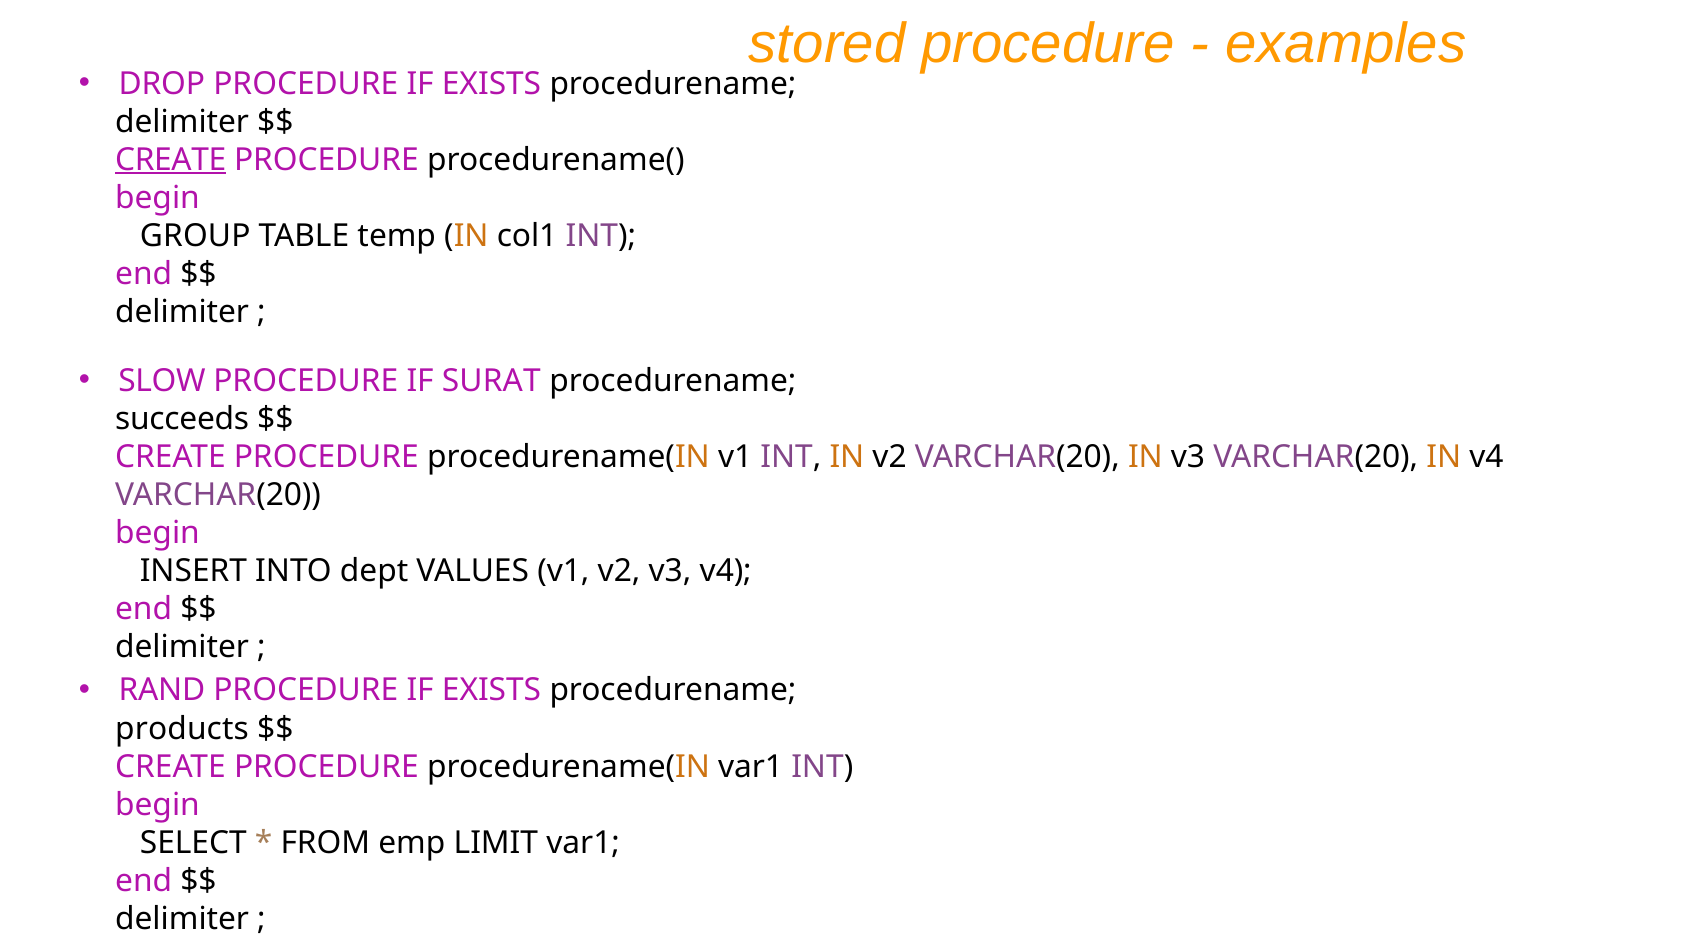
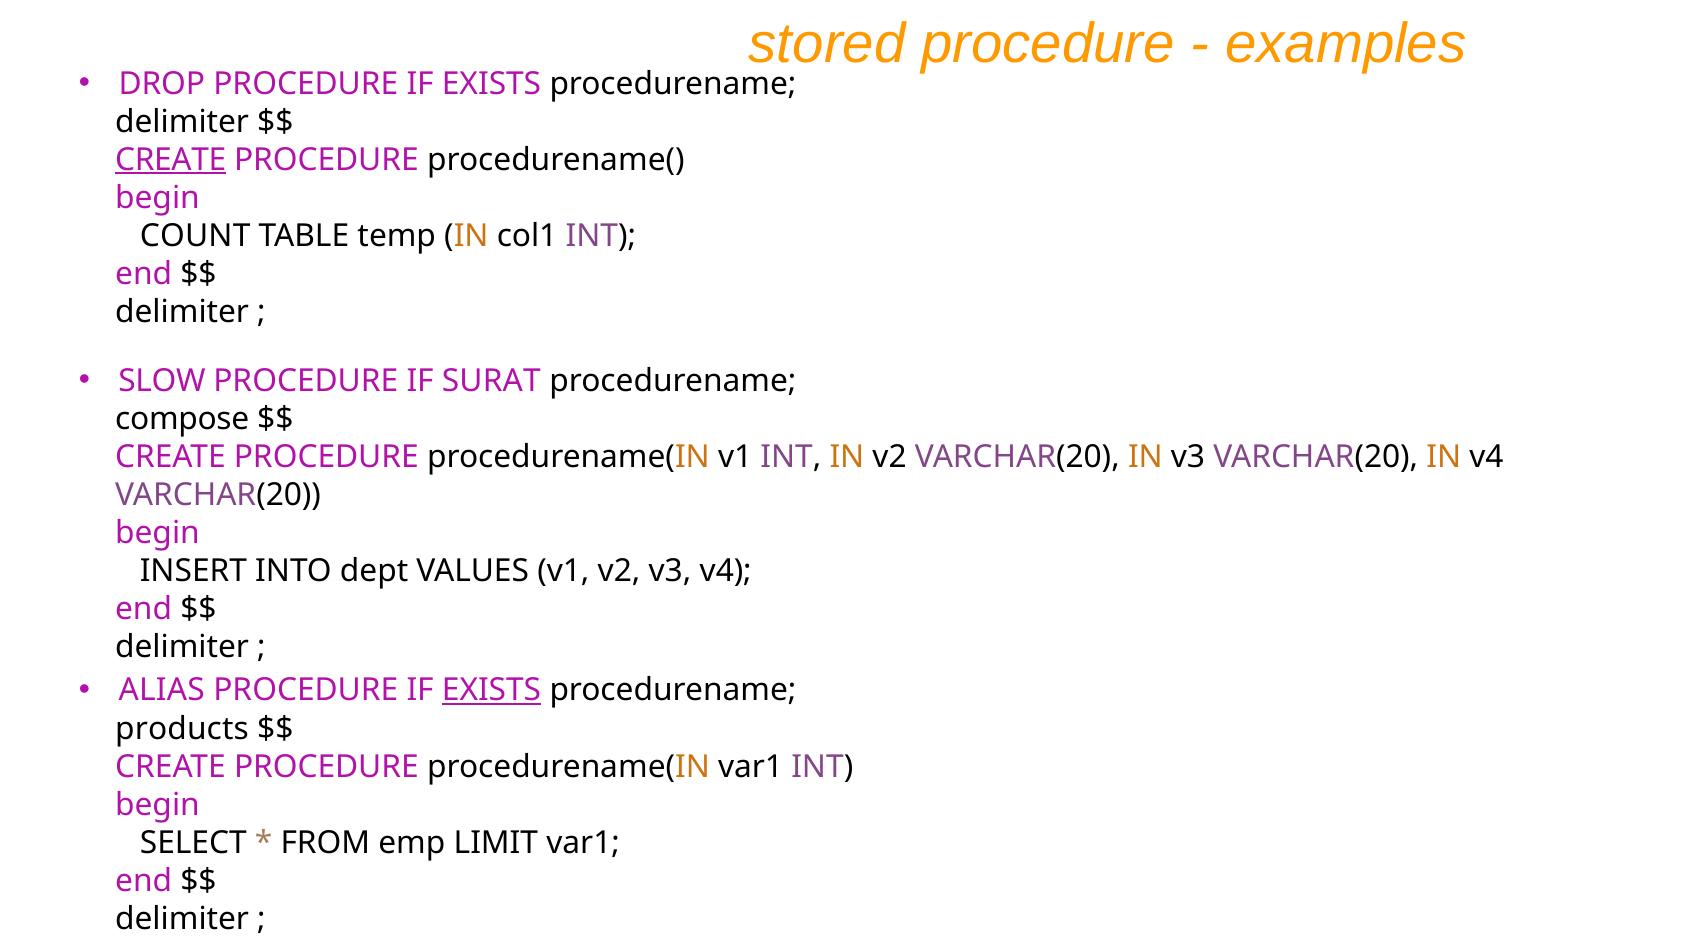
GROUP: GROUP -> COUNT
succeeds: succeeds -> compose
RAND: RAND -> ALIAS
EXISTS at (492, 691) underline: none -> present
